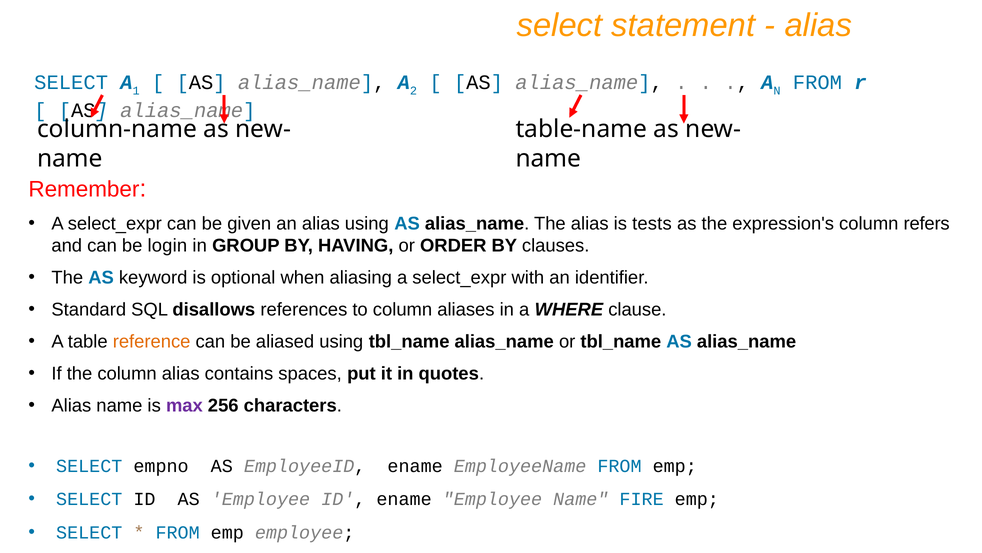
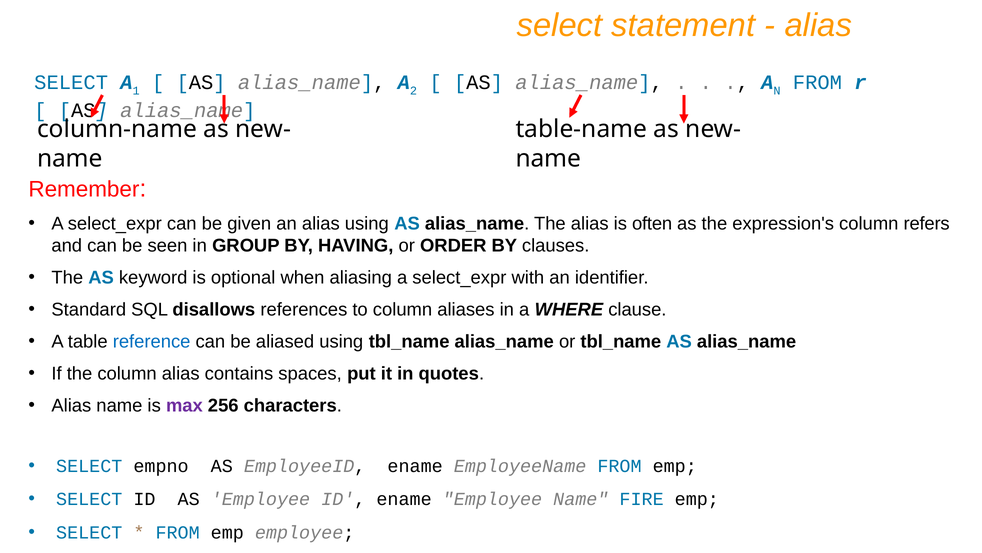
tests: tests -> often
login: login -> seen
reference colour: orange -> blue
